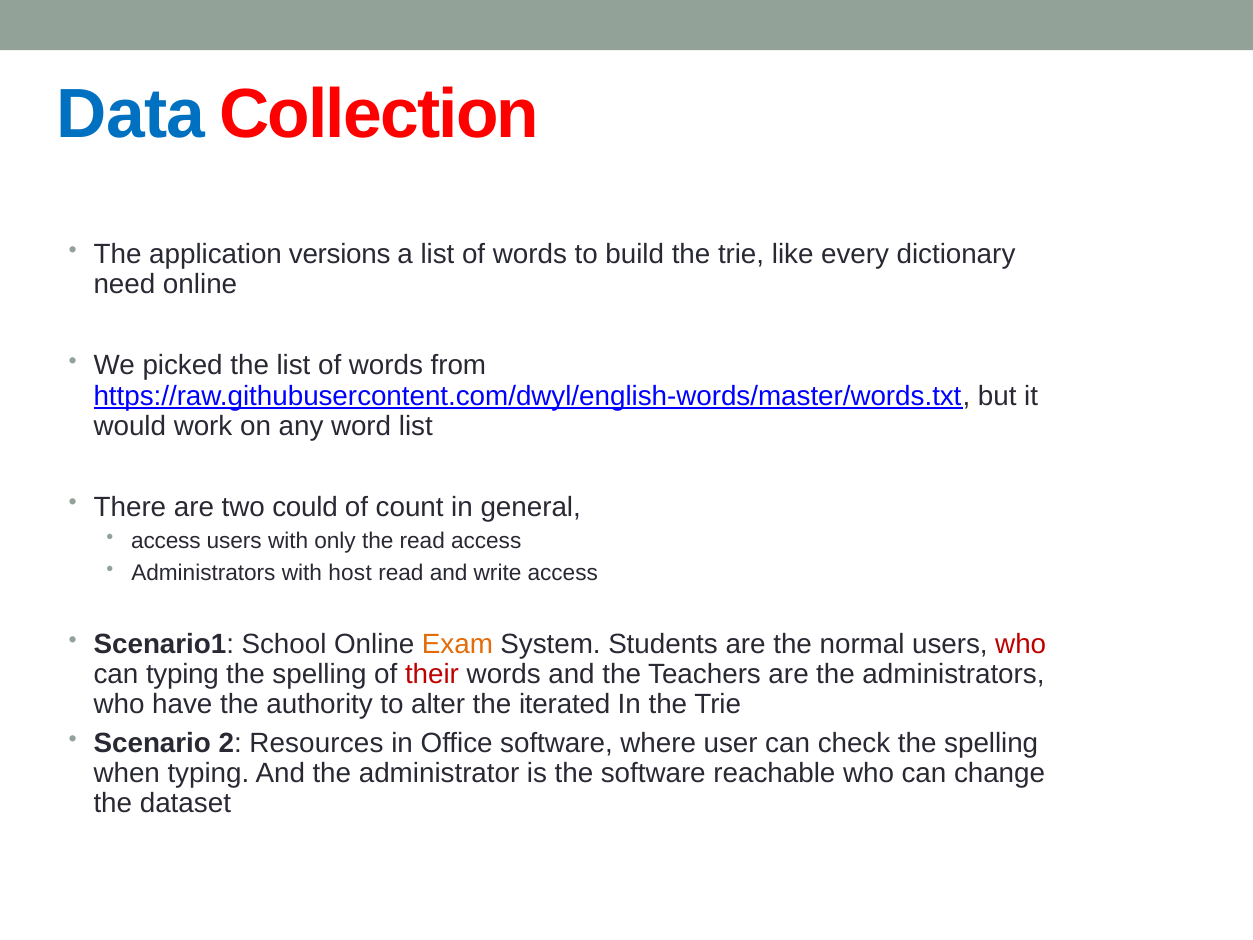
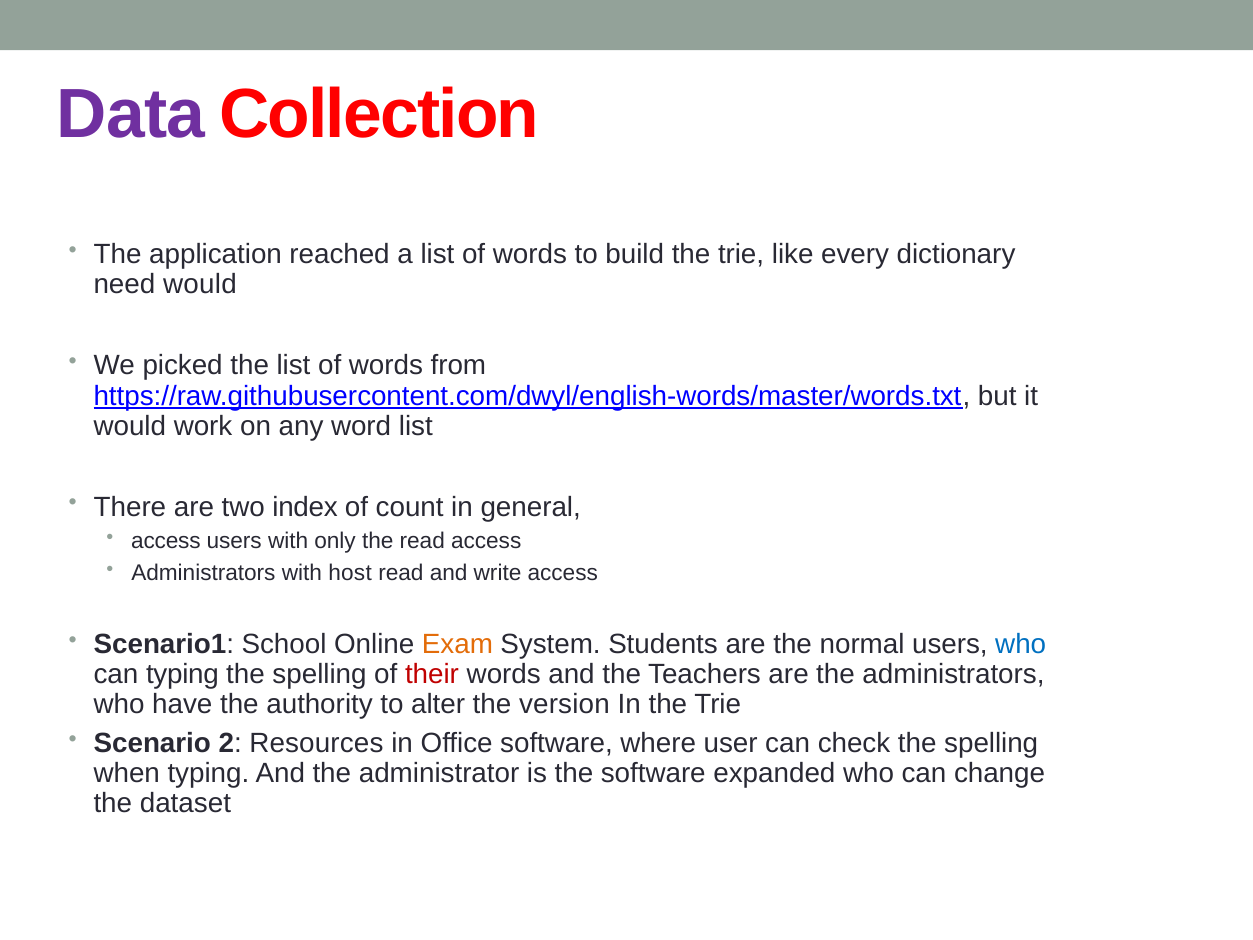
Data colour: blue -> purple
versions: versions -> reached
need online: online -> would
could: could -> index
who at (1021, 644) colour: red -> blue
iterated: iterated -> version
reachable: reachable -> expanded
